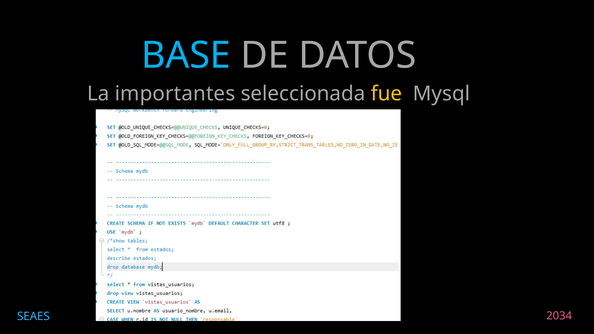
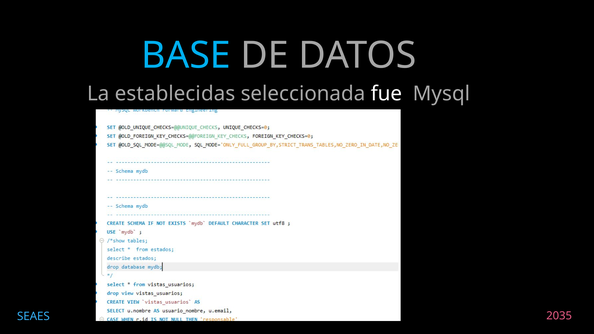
importantes: importantes -> establecidas
fue colour: yellow -> white
2034: 2034 -> 2035
